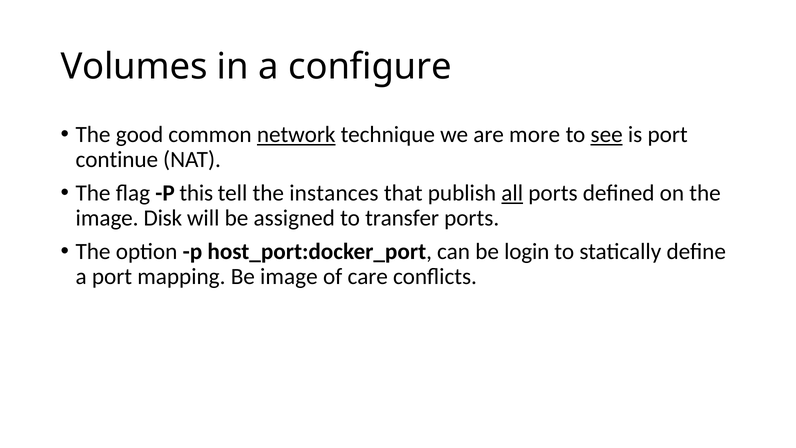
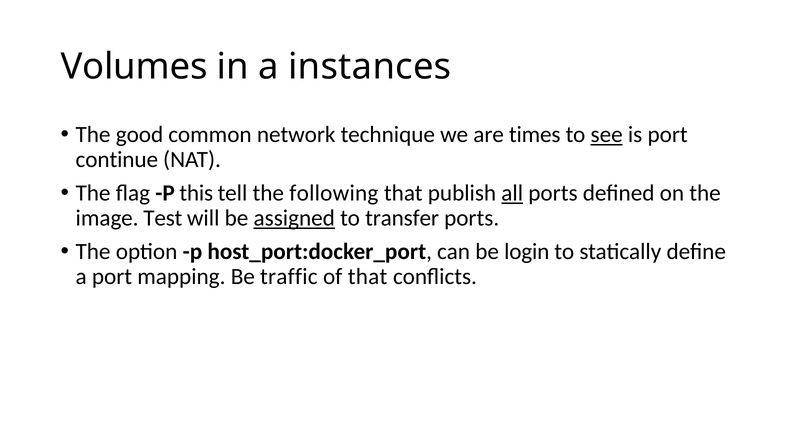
configure: configure -> instances
network underline: present -> none
more: more -> times
instances: instances -> following
Disk: Disk -> Test
assigned underline: none -> present
Be image: image -> traffic
of care: care -> that
